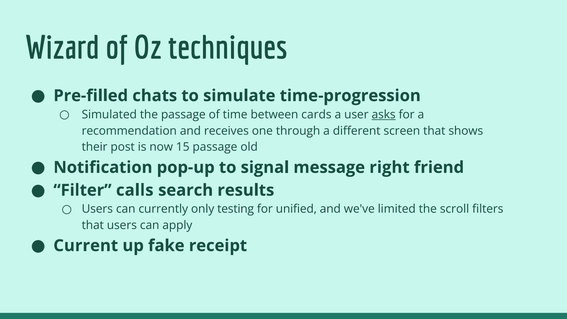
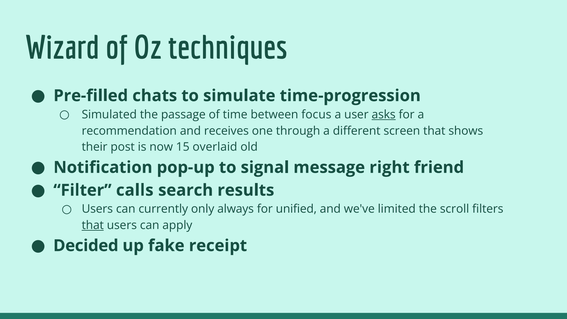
cards: cards -> focus
15 passage: passage -> overlaid
testing: testing -> always
that at (93, 225) underline: none -> present
Current: Current -> Decided
